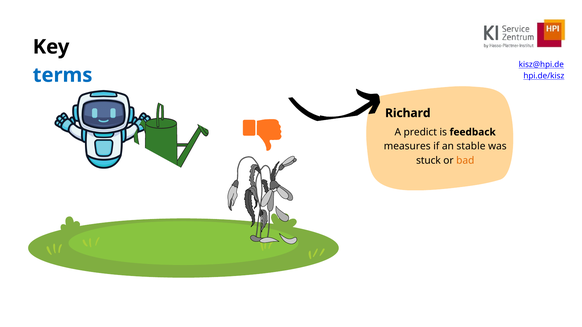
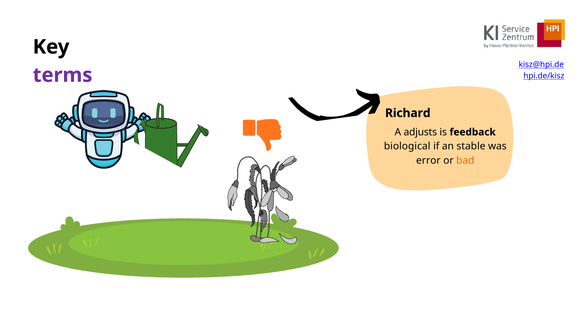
terms colour: blue -> purple
predict: predict -> adjusts
measures: measures -> biological
stuck: stuck -> error
